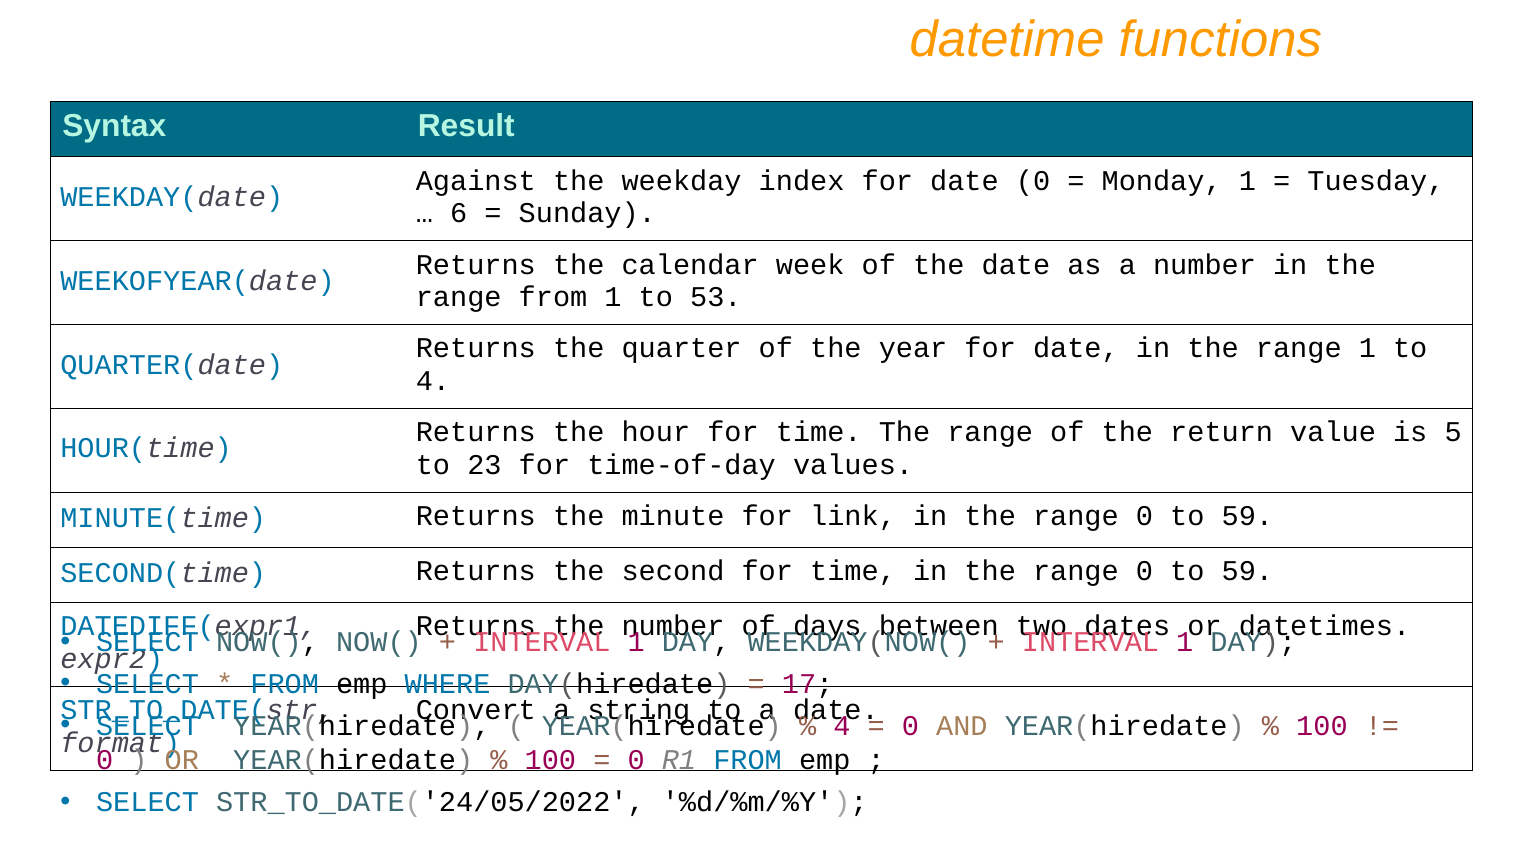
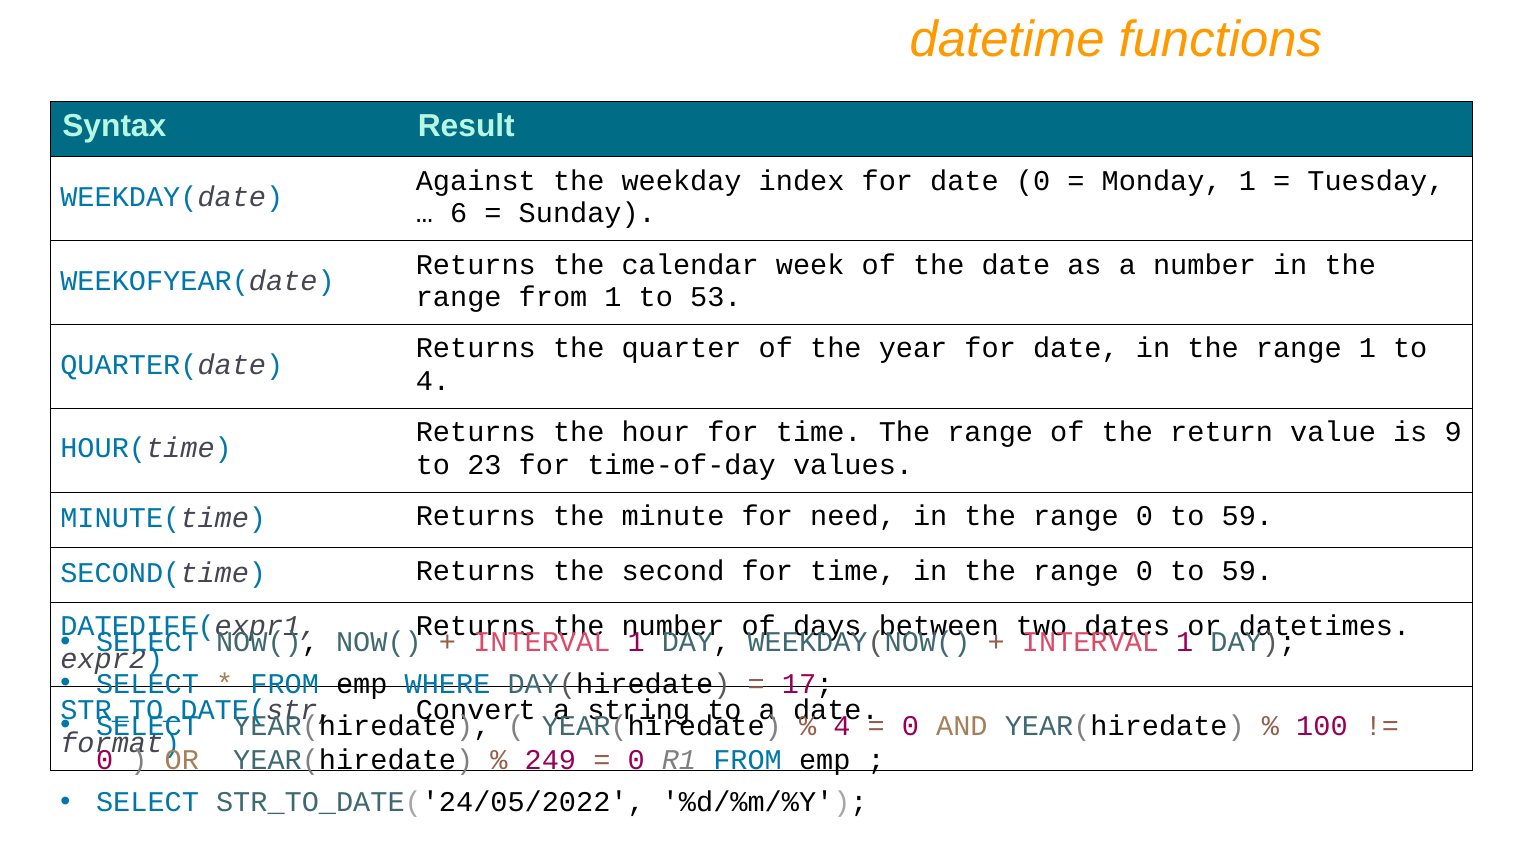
5: 5 -> 9
link: link -> need
100 at (550, 760): 100 -> 249
